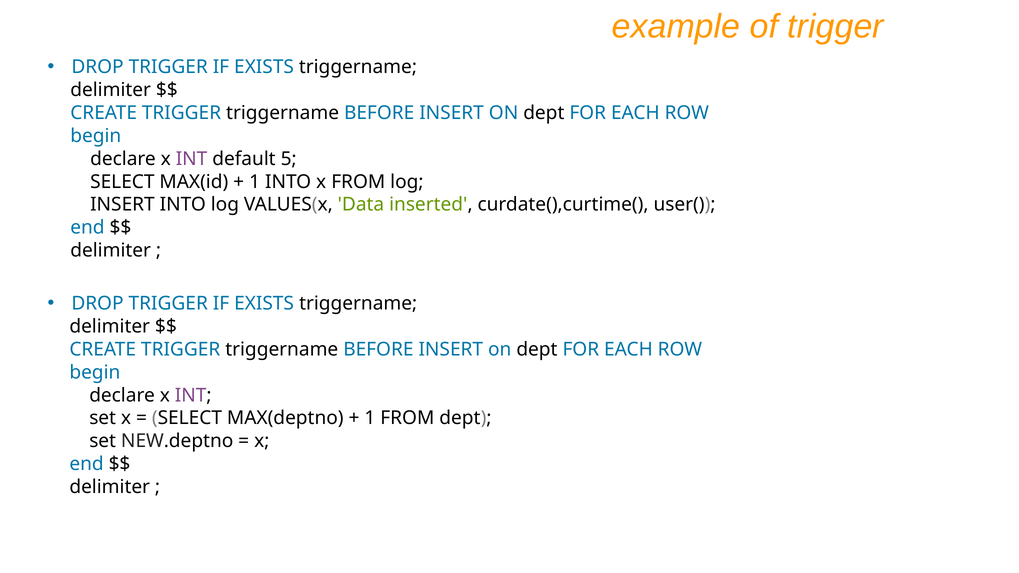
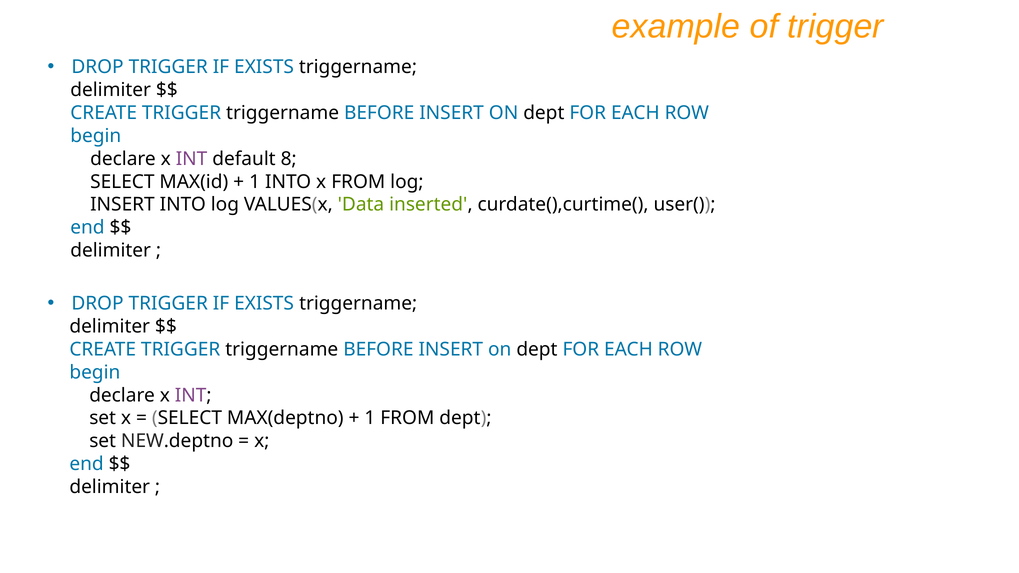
5: 5 -> 8
